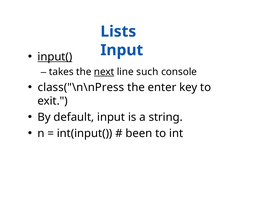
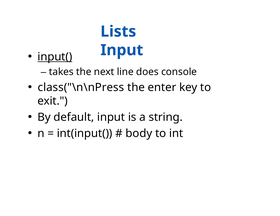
next underline: present -> none
such: such -> does
been: been -> body
